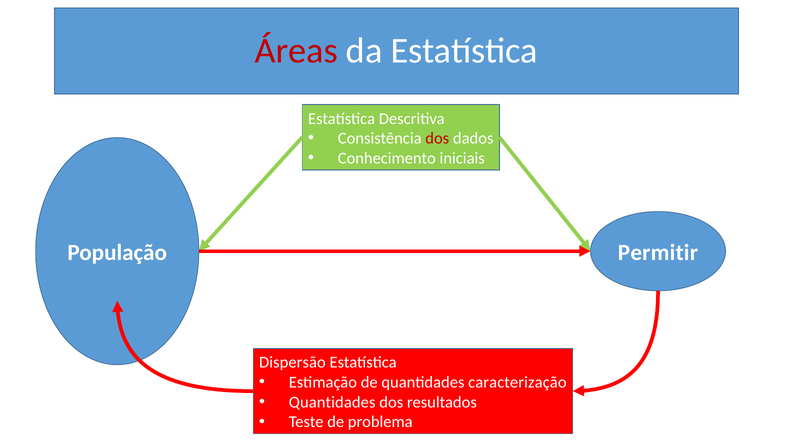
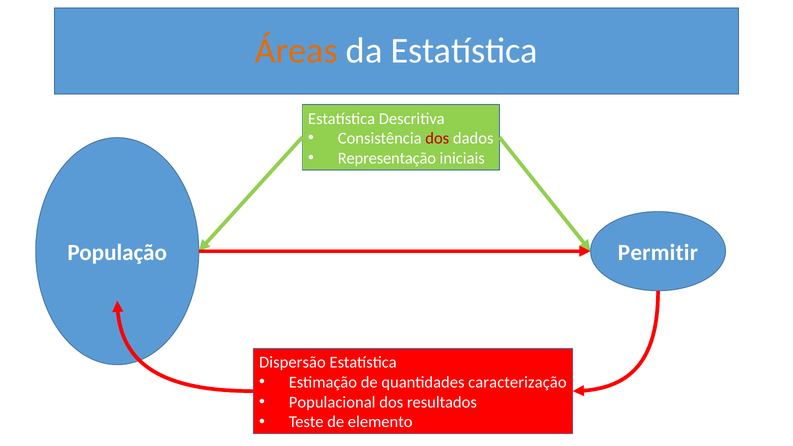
Áreas colour: red -> orange
Conhecimento: Conhecimento -> Representação
Quantidades at (332, 402): Quantidades -> Populacional
problema: problema -> elemento
